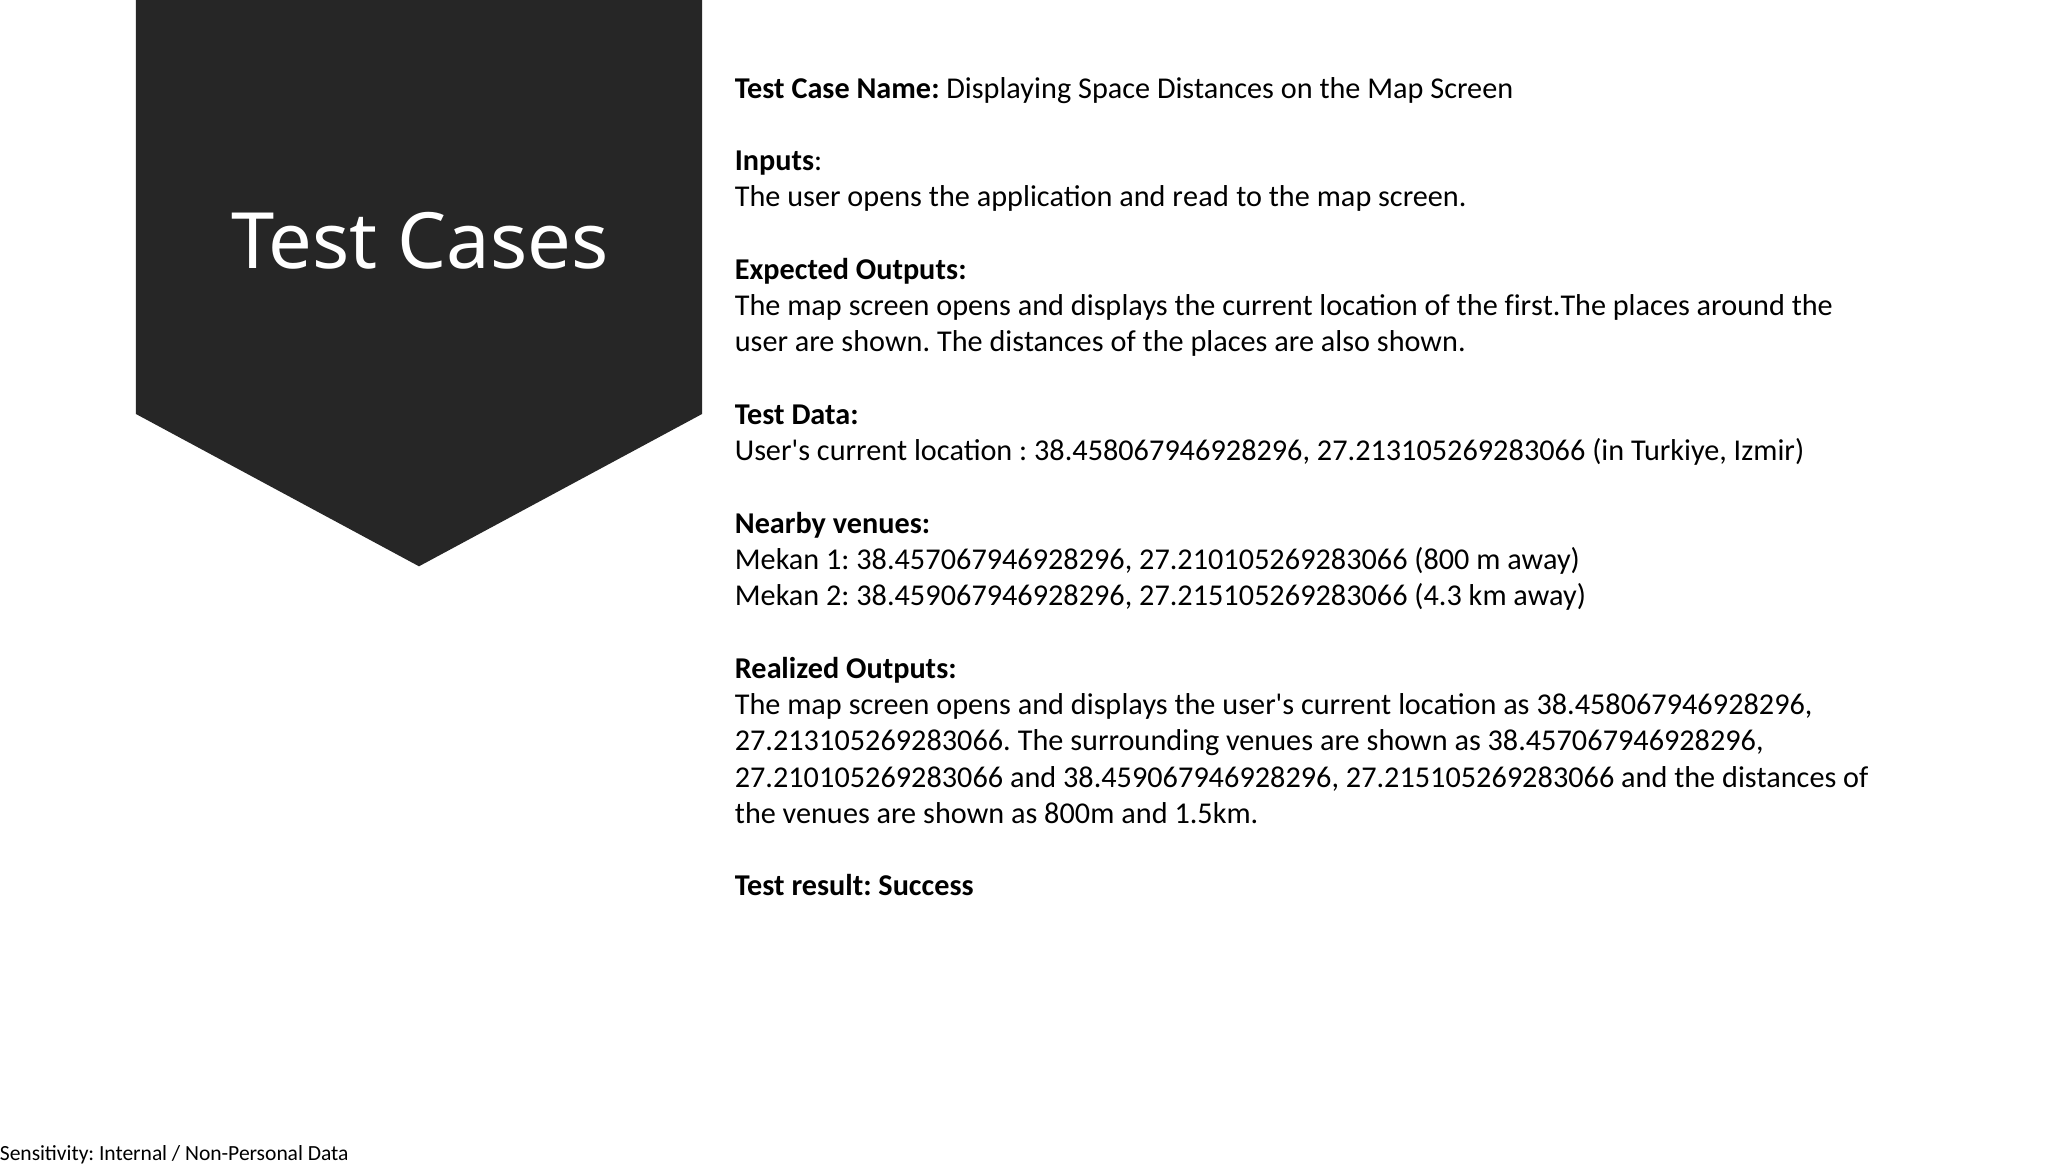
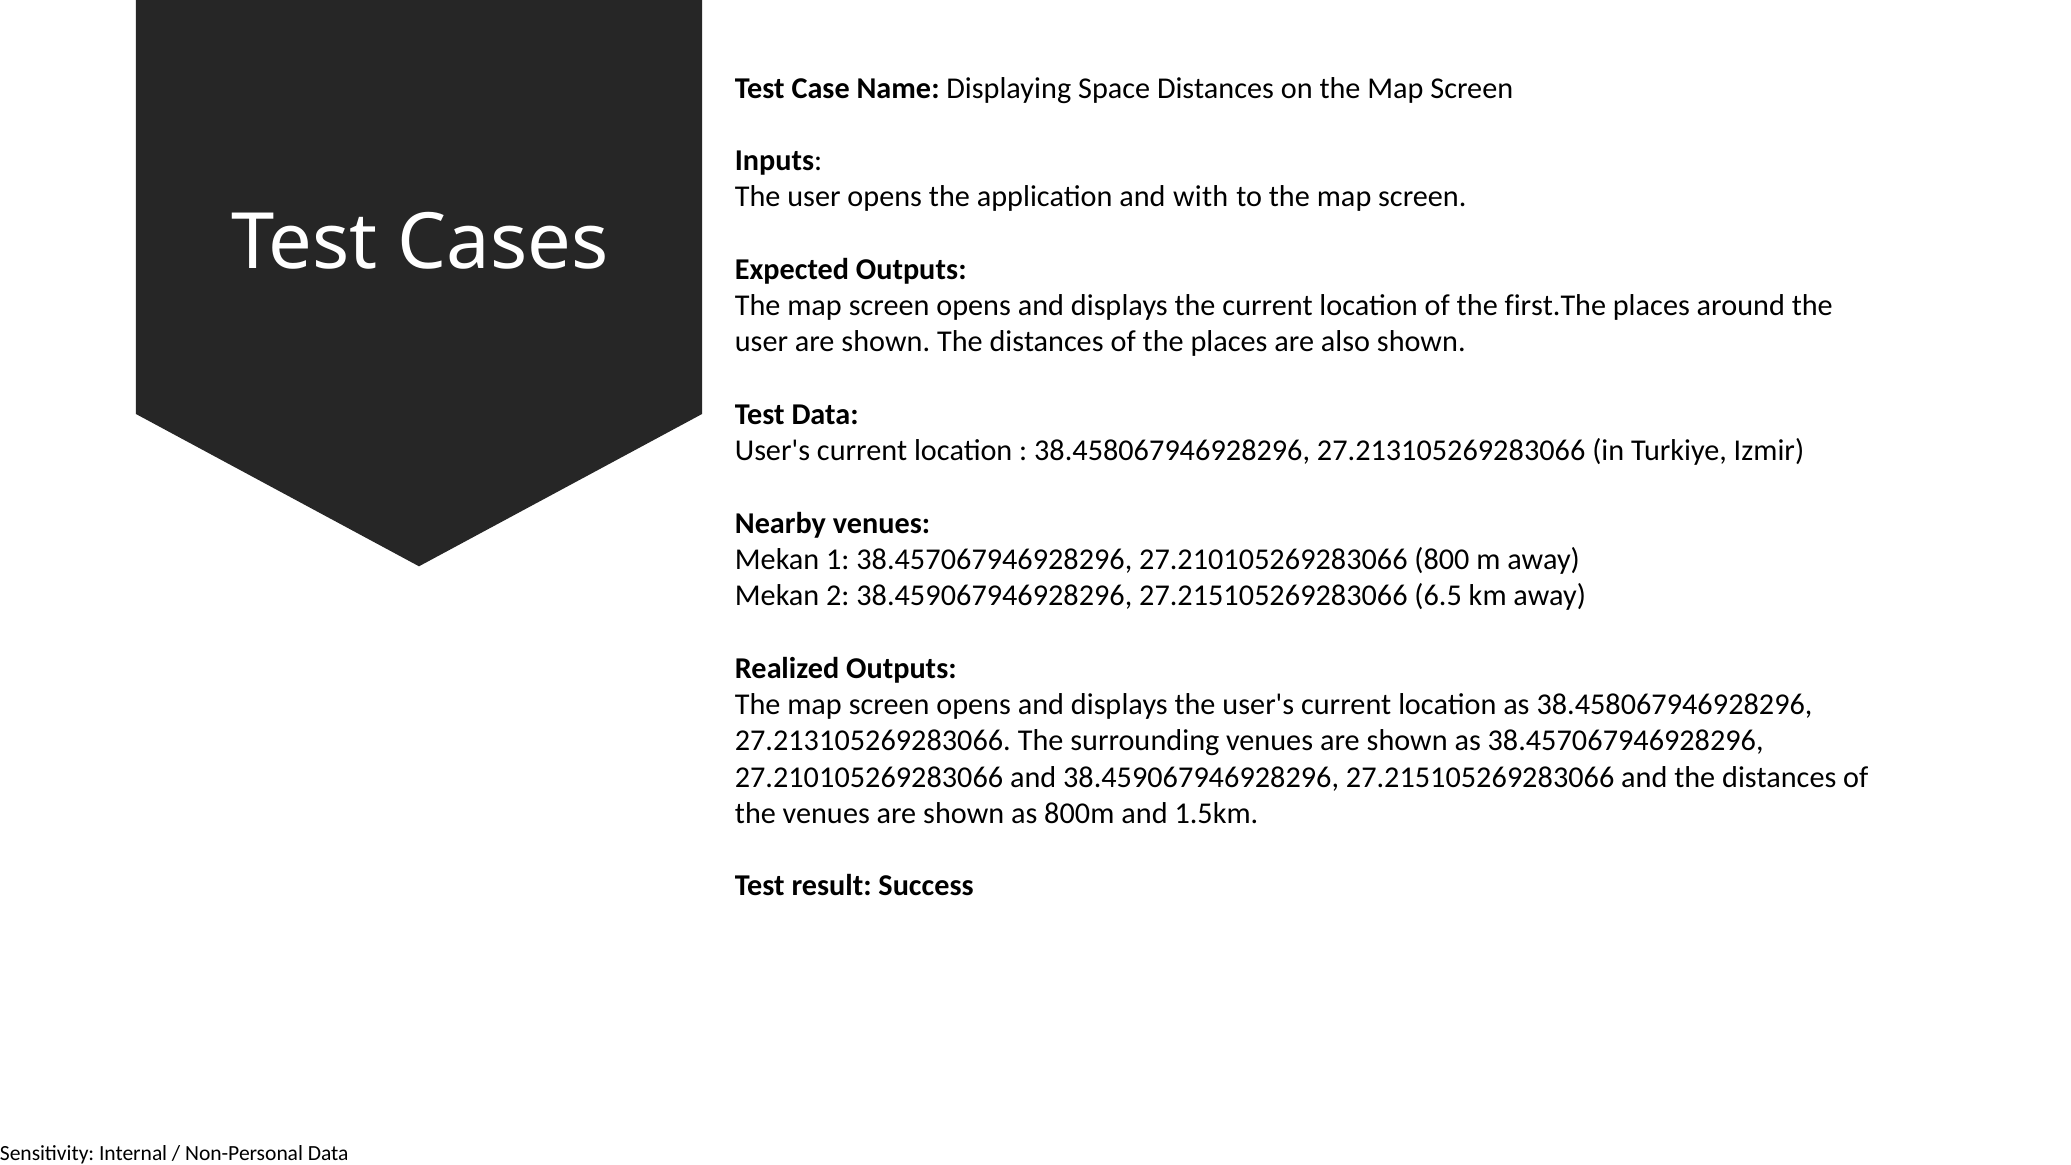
read: read -> with
4.3: 4.3 -> 6.5
